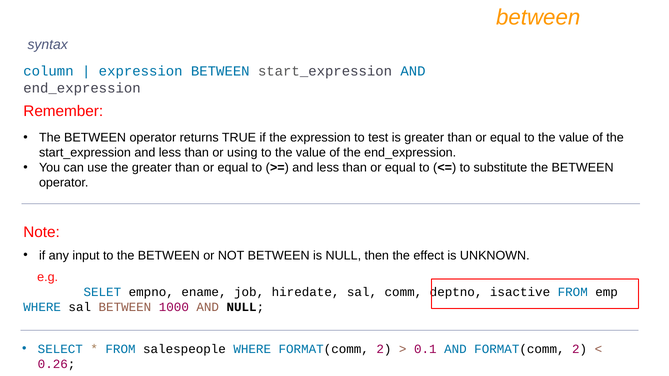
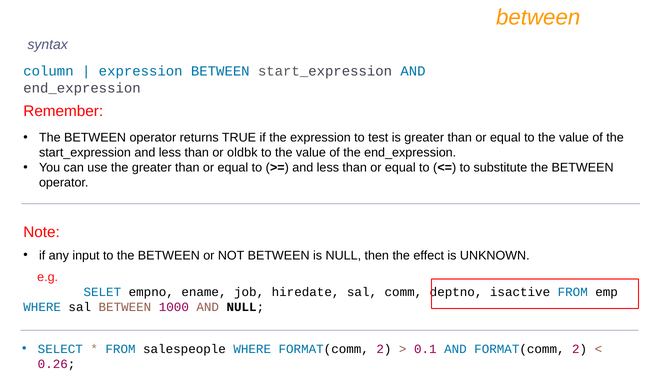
using: using -> oldbk
